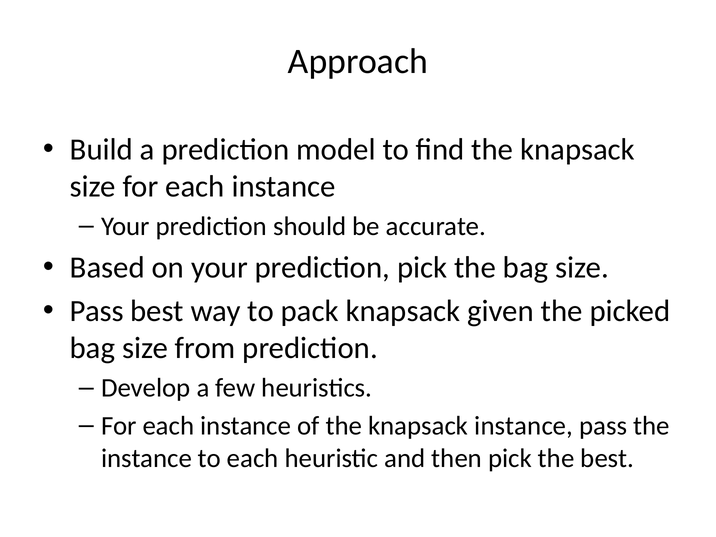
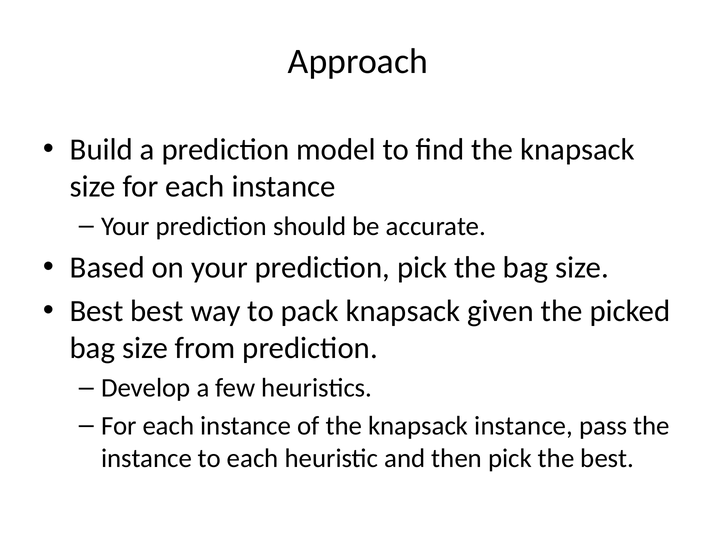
Pass at (97, 311): Pass -> Best
